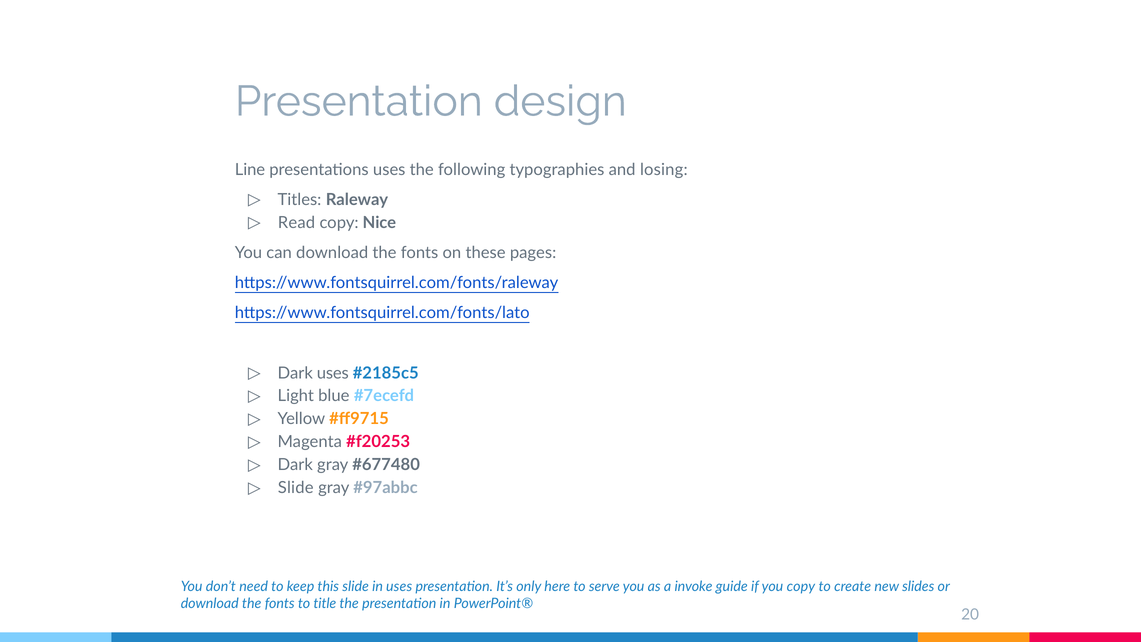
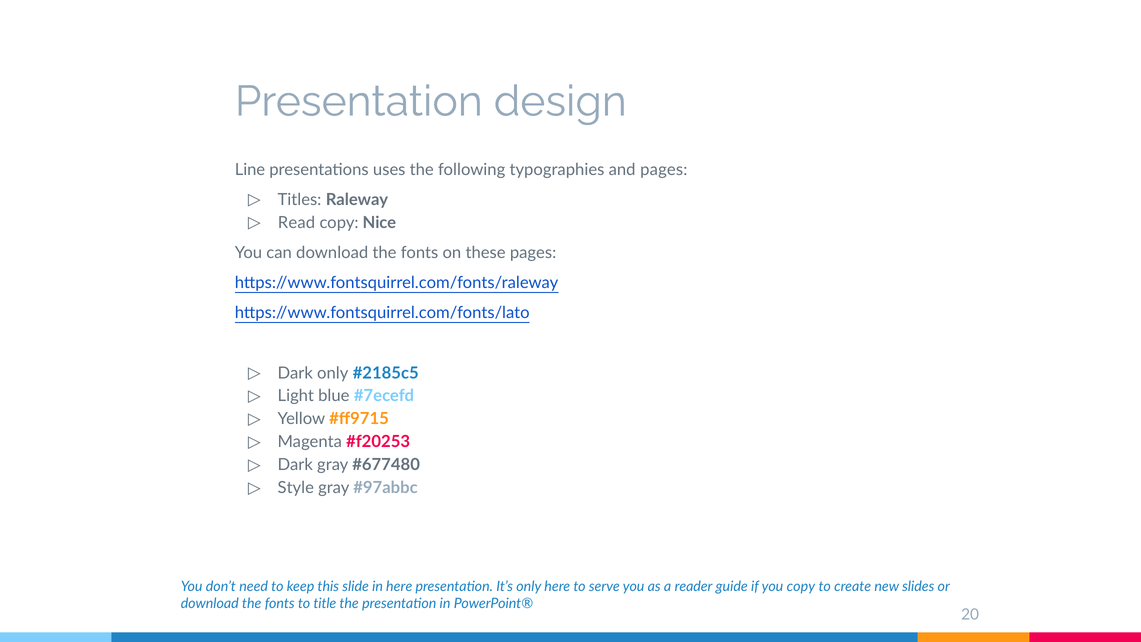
and losing: losing -> pages
Dark uses: uses -> only
Slide at (296, 488): Slide -> Style
in uses: uses -> here
invoke: invoke -> reader
